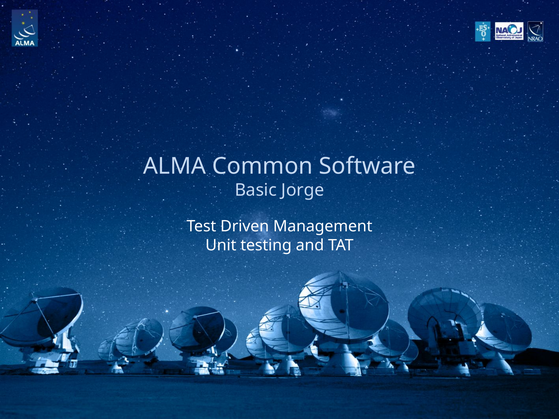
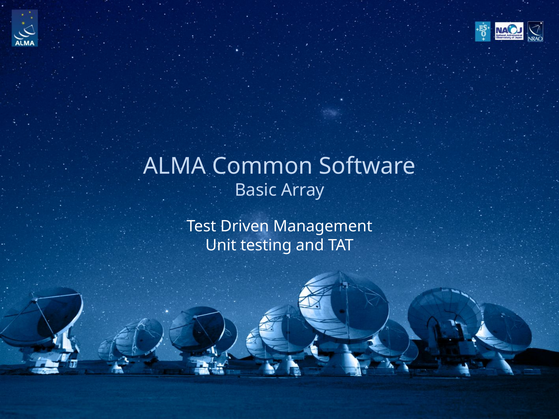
Jorge: Jorge -> Array
